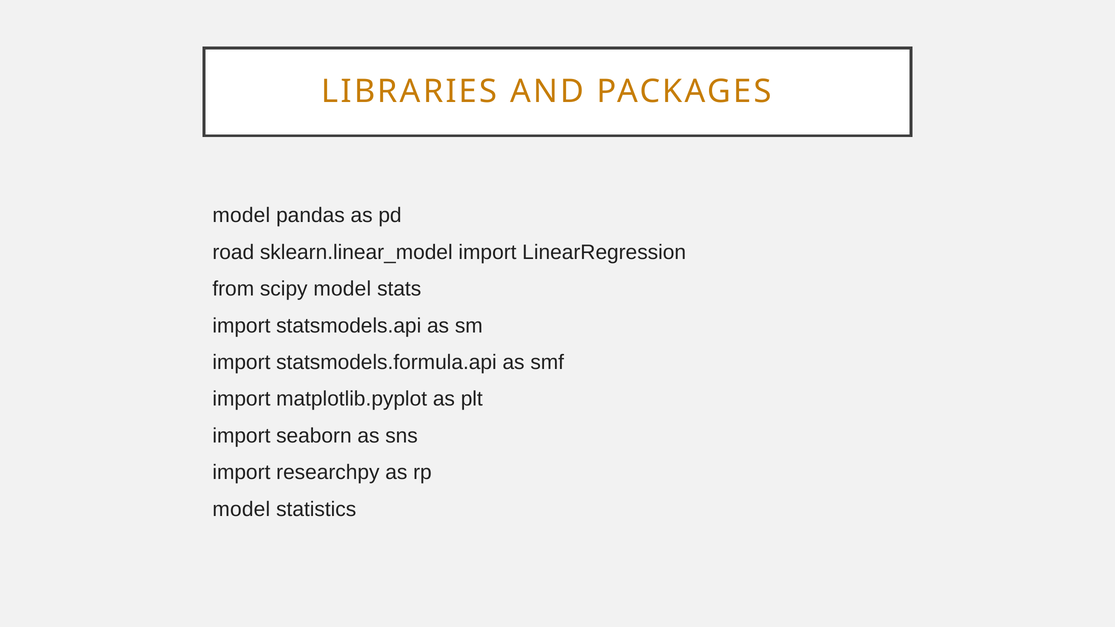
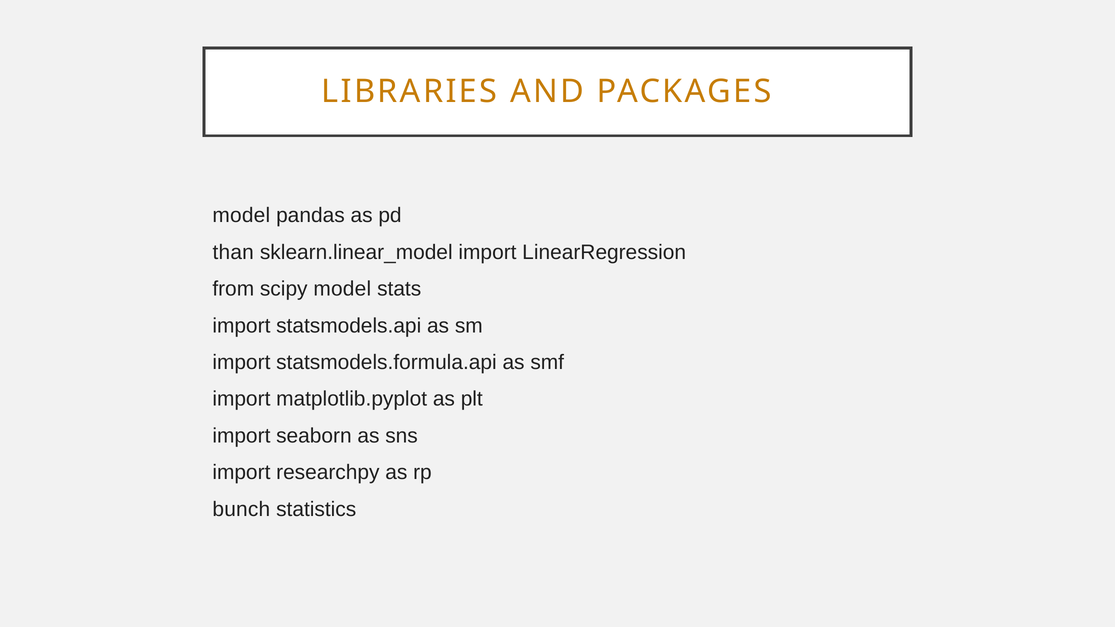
road: road -> than
model at (241, 509): model -> bunch
